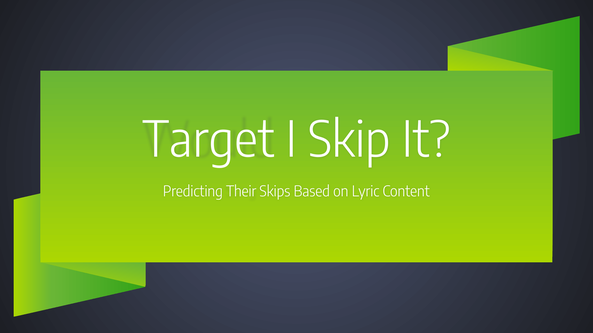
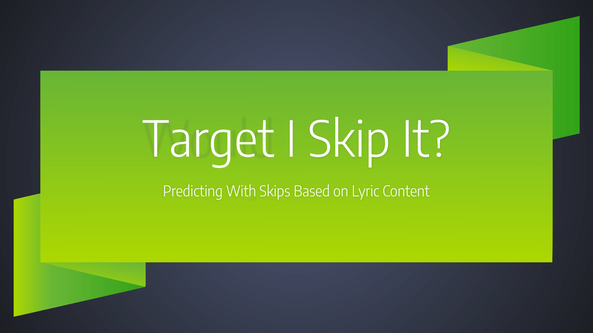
Their: Their -> With
